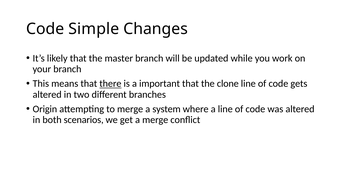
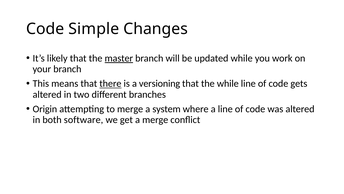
master underline: none -> present
important: important -> versioning
the clone: clone -> while
scenarios: scenarios -> software
